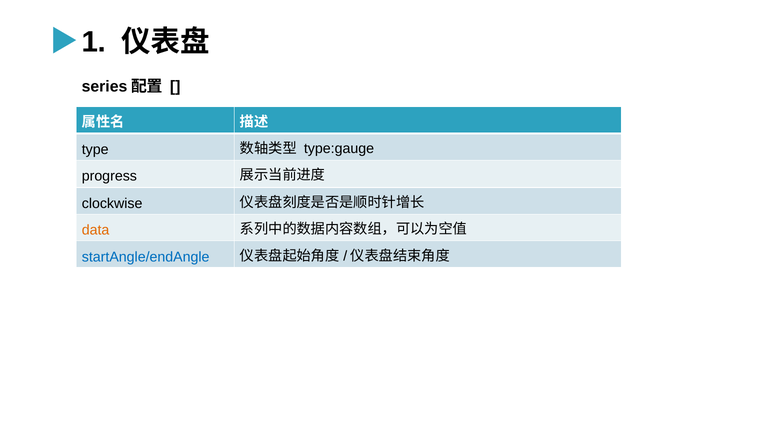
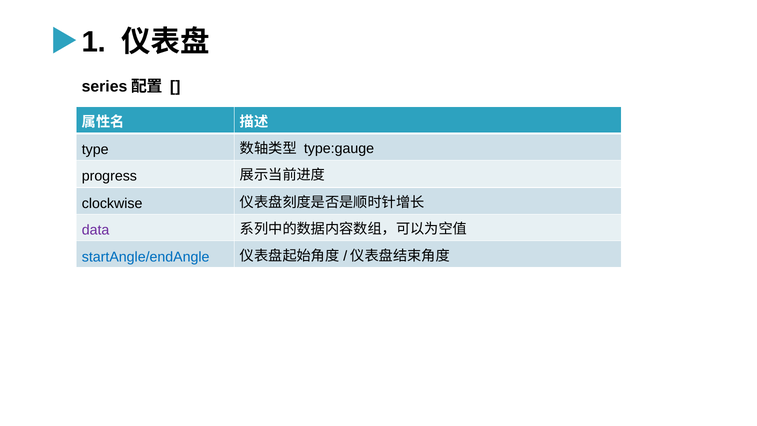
data colour: orange -> purple
